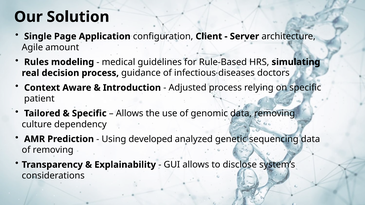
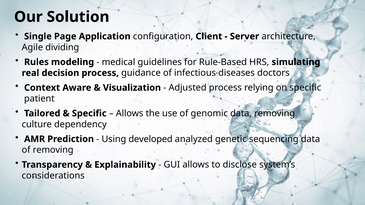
amount: amount -> dividing
Introduction: Introduction -> Visualization
